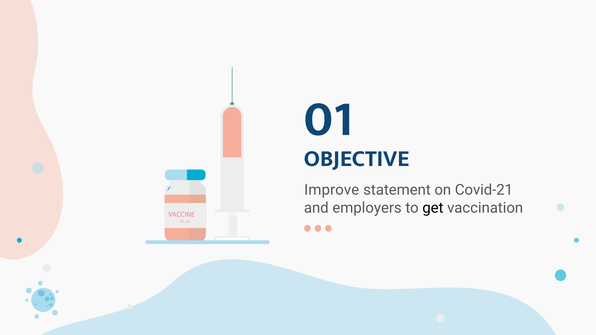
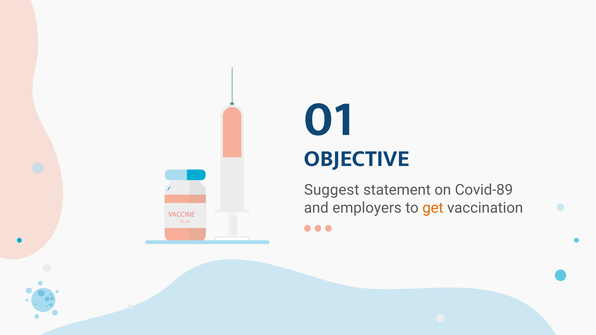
Improve: Improve -> Suggest
Covid-21: Covid-21 -> Covid-89
get colour: black -> orange
